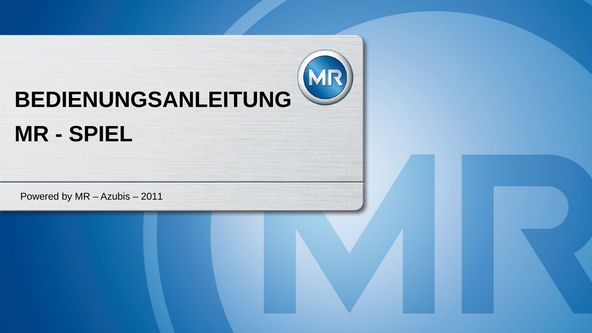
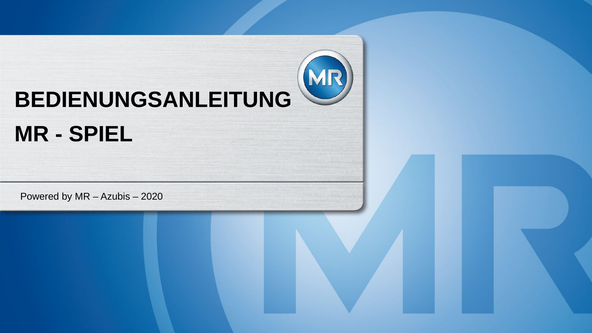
2011: 2011 -> 2020
